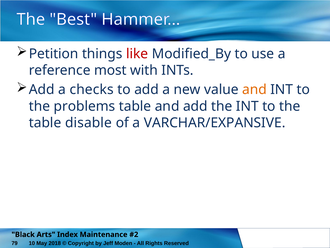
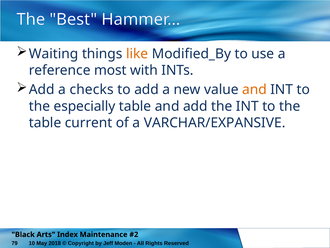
Petition: Petition -> Waiting
like colour: red -> orange
problems: problems -> especially
disable: disable -> current
